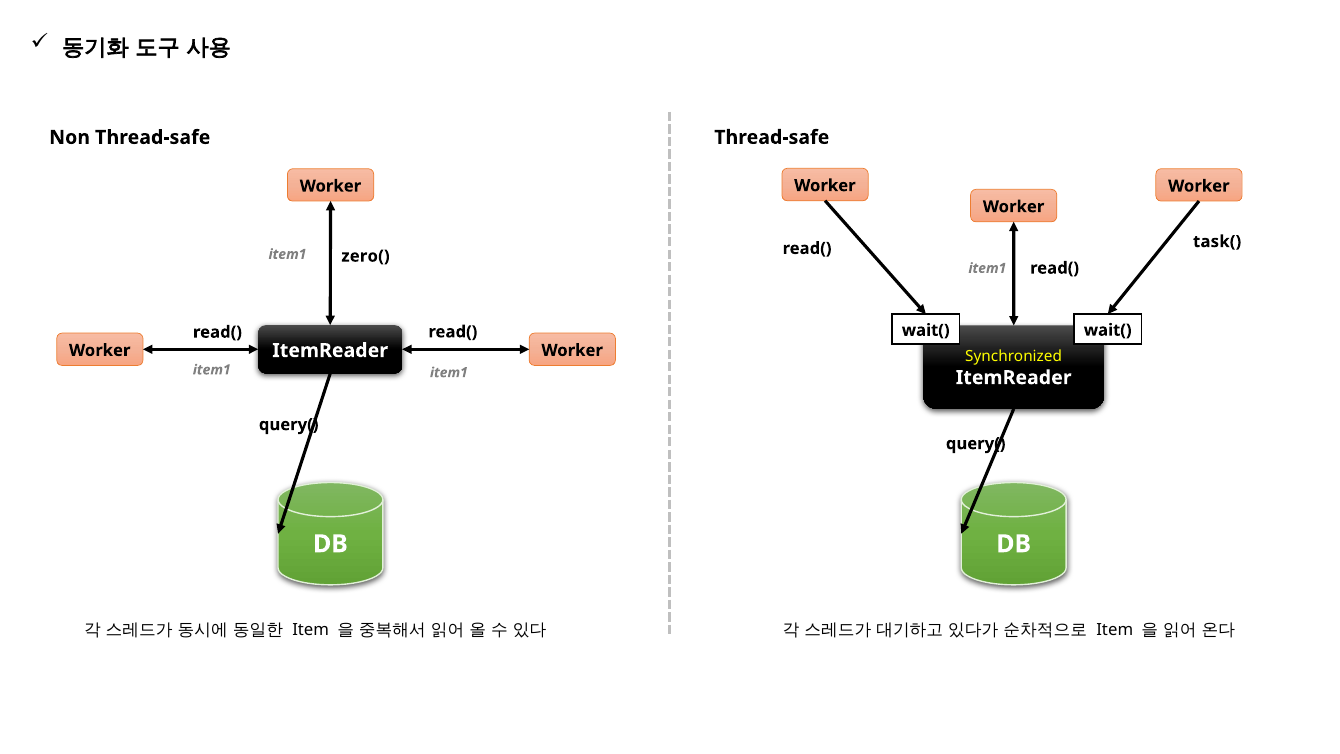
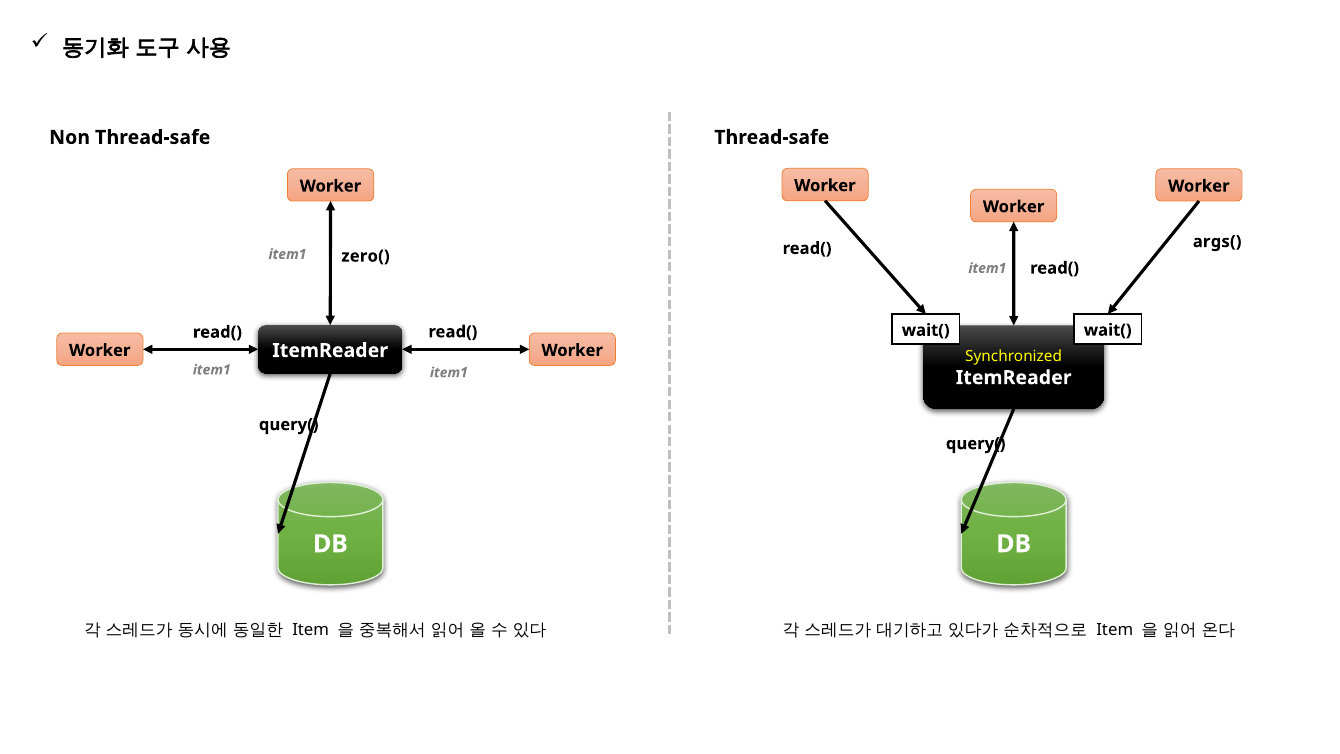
task(: task( -> args(
